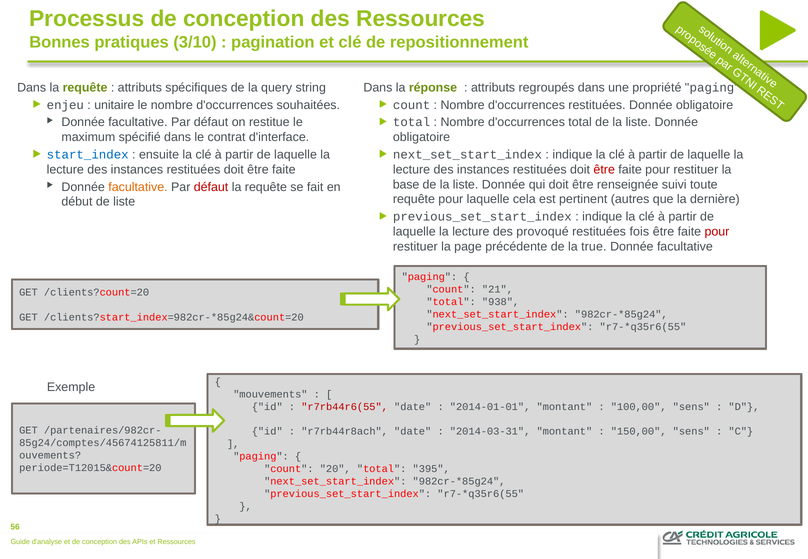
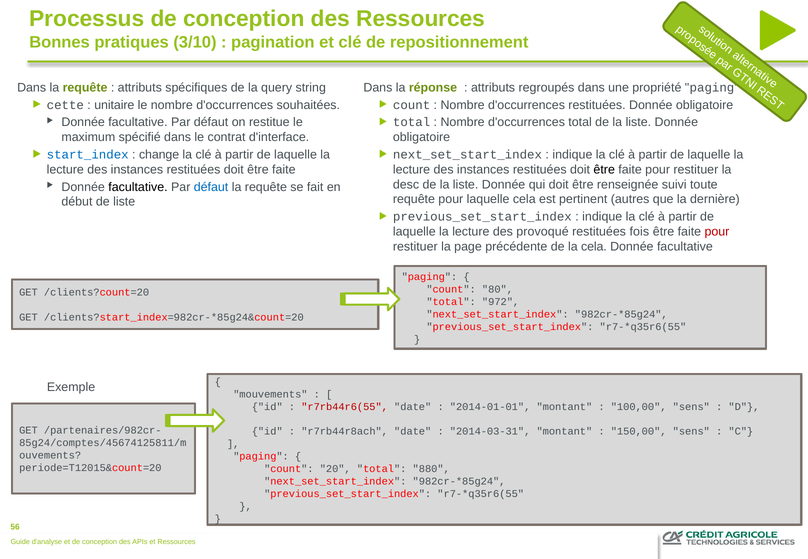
enjeu: enjeu -> cette
ensuite: ensuite -> change
être at (604, 170) colour: red -> black
base: base -> desc
facultative at (138, 187) colour: orange -> black
défaut at (211, 187) colour: red -> blue
la true: true -> cela
21: 21 -> 80
938: 938 -> 972
395: 395 -> 880
